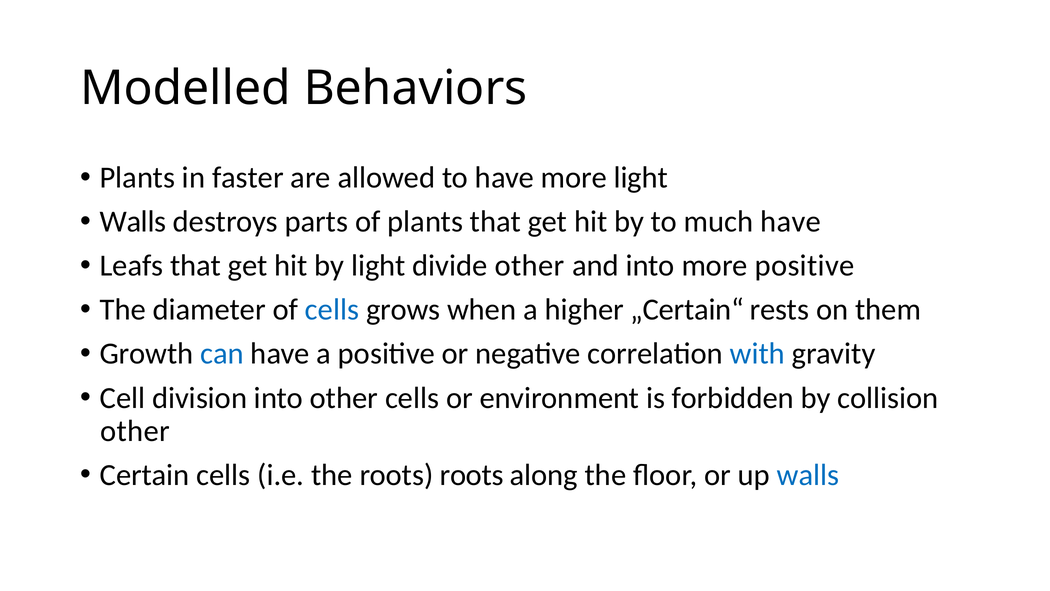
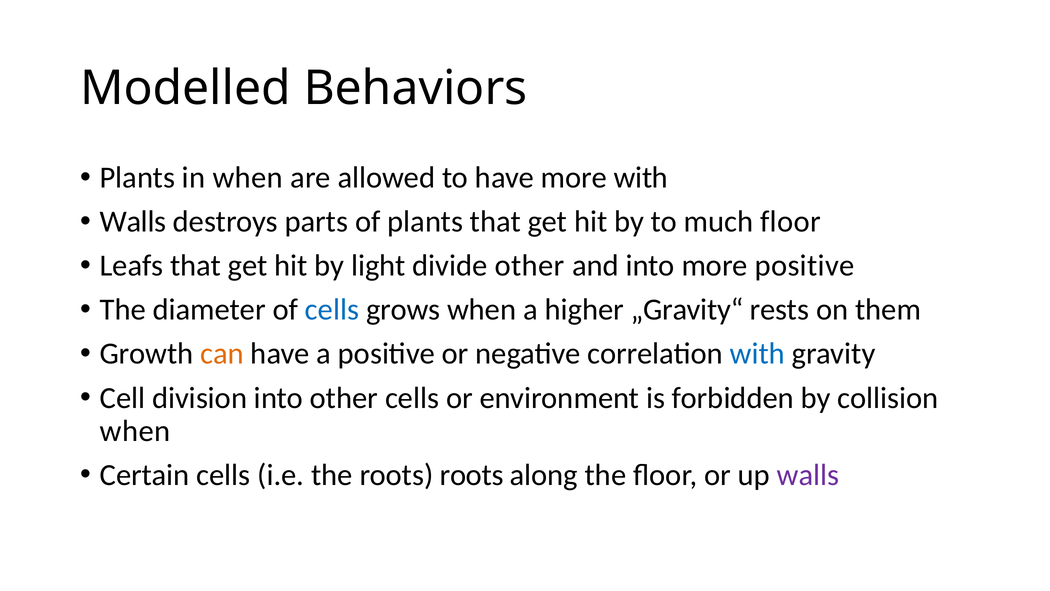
in faster: faster -> when
more light: light -> with
much have: have -> floor
„Certain“: „Certain“ -> „Gravity“
can colour: blue -> orange
other at (135, 431): other -> when
walls at (808, 475) colour: blue -> purple
